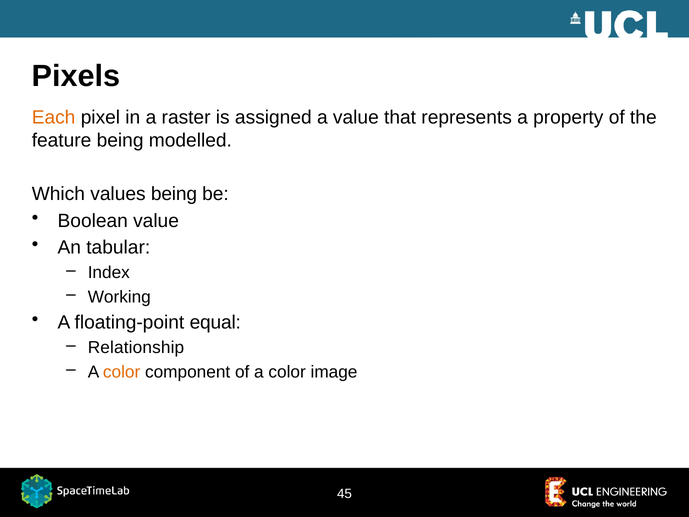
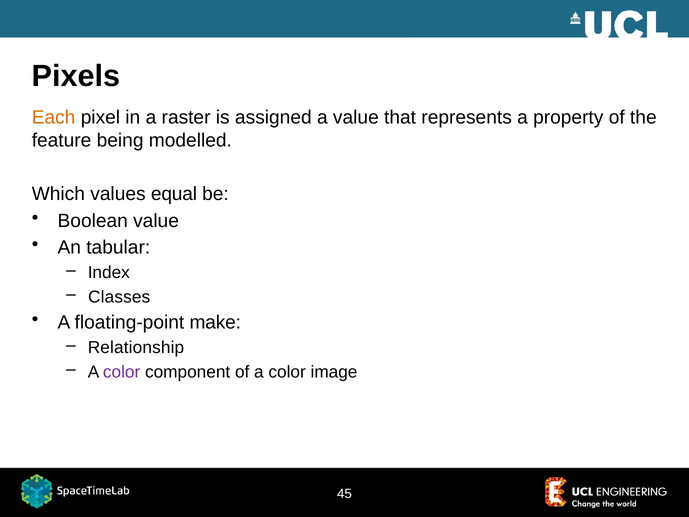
values being: being -> equal
Working: Working -> Classes
equal: equal -> make
color at (122, 372) colour: orange -> purple
